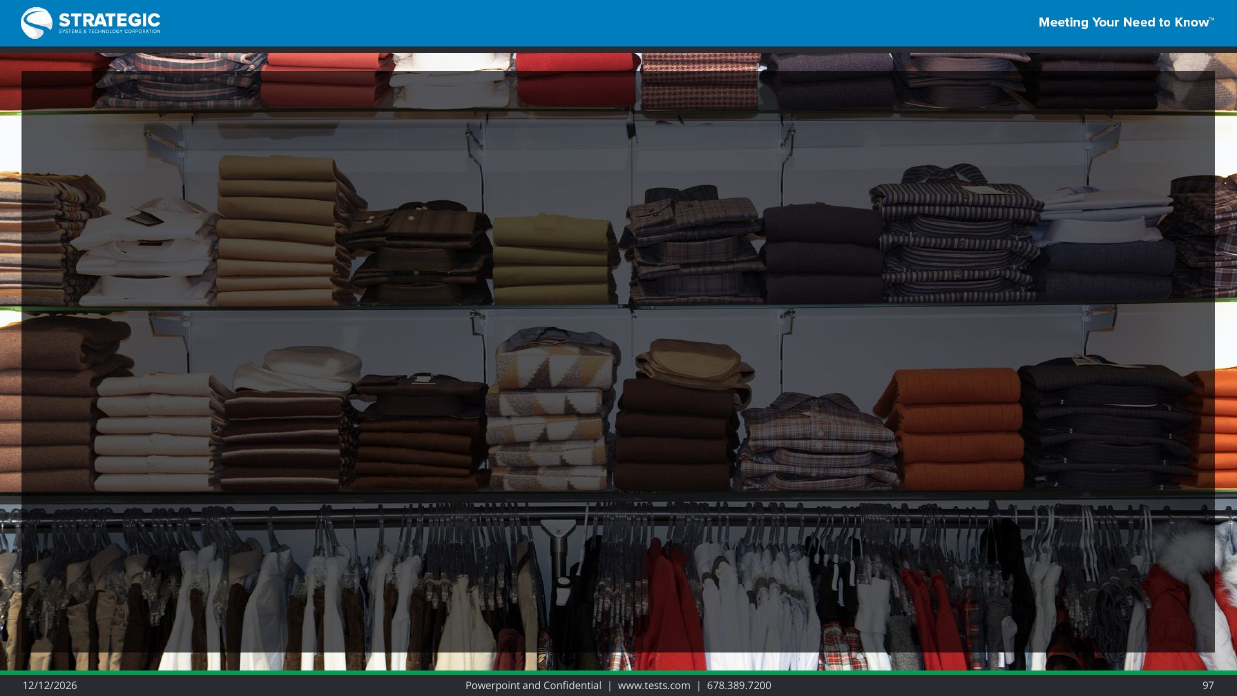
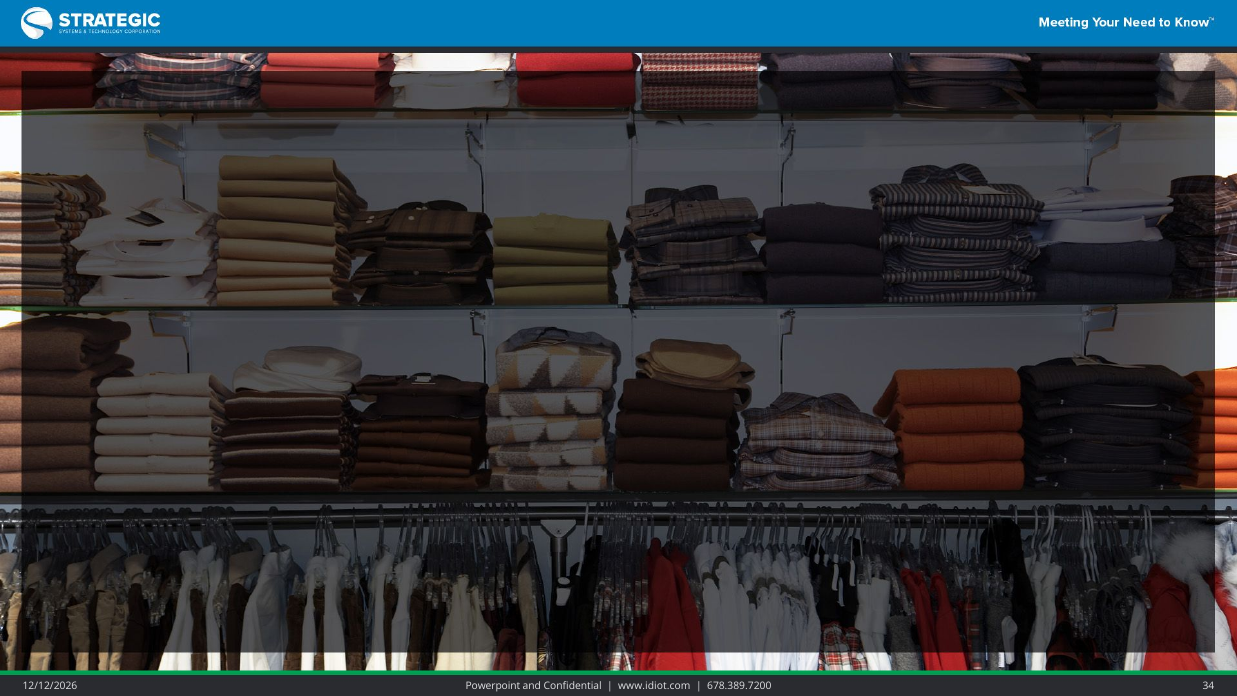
www.tests.com: www.tests.com -> www.idiot.com
97: 97 -> 34
